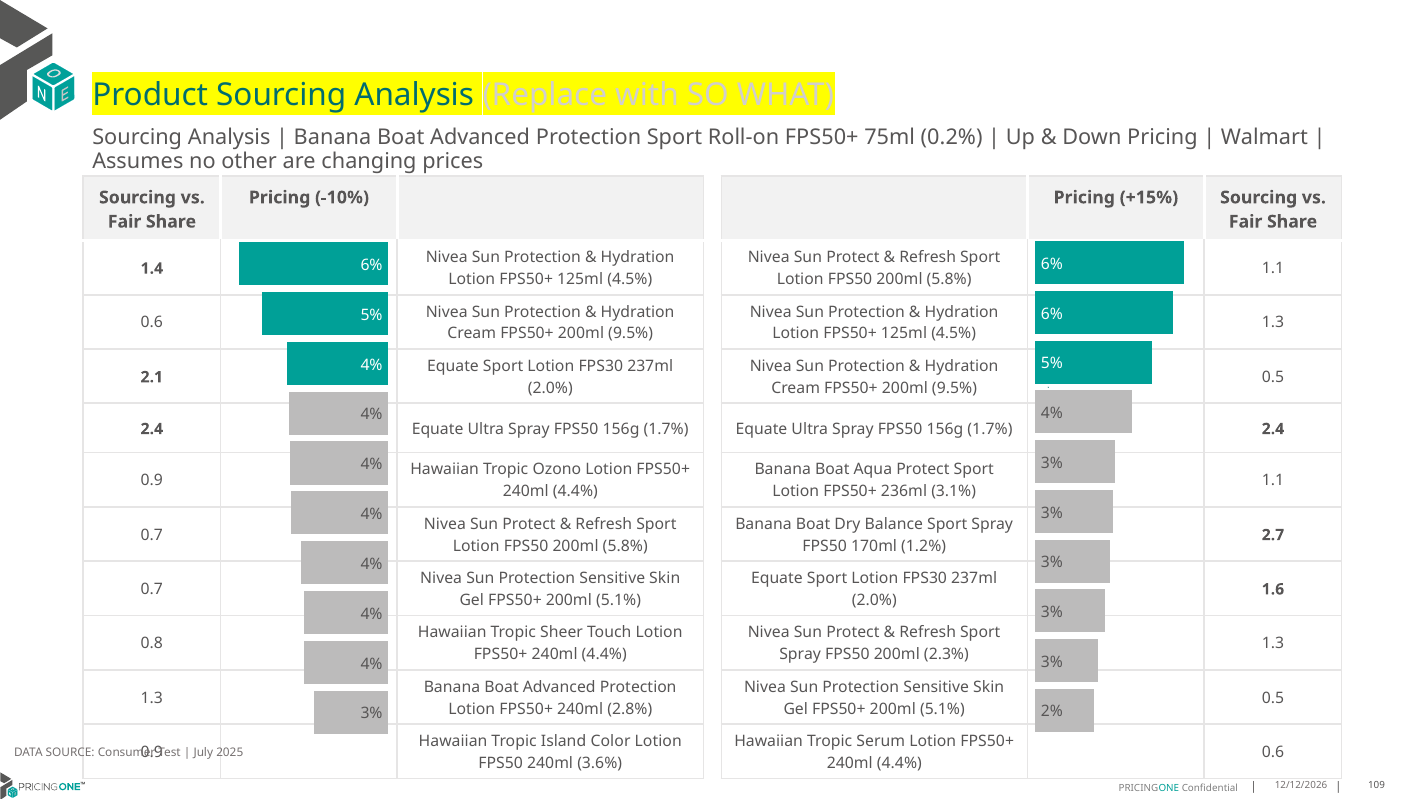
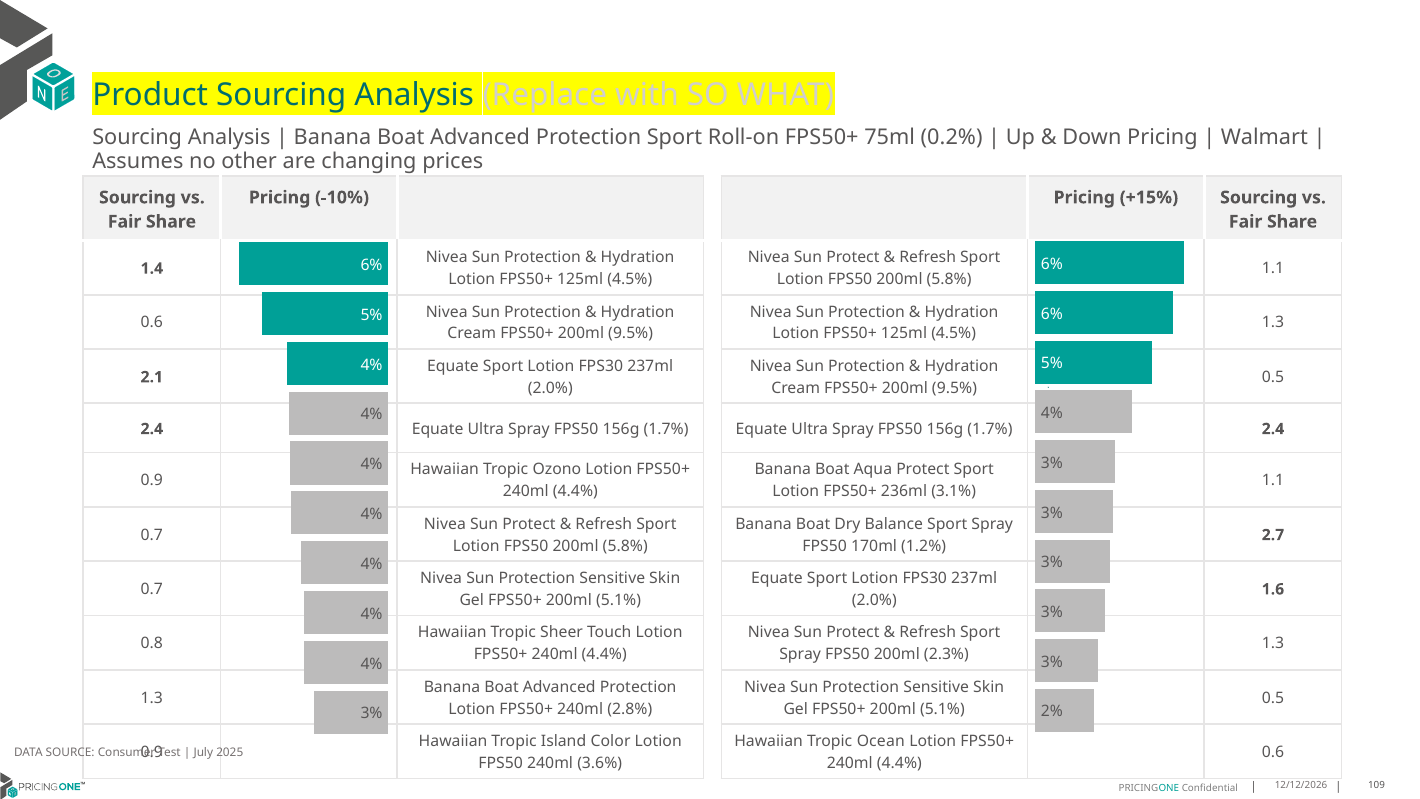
Serum: Serum -> Ocean
